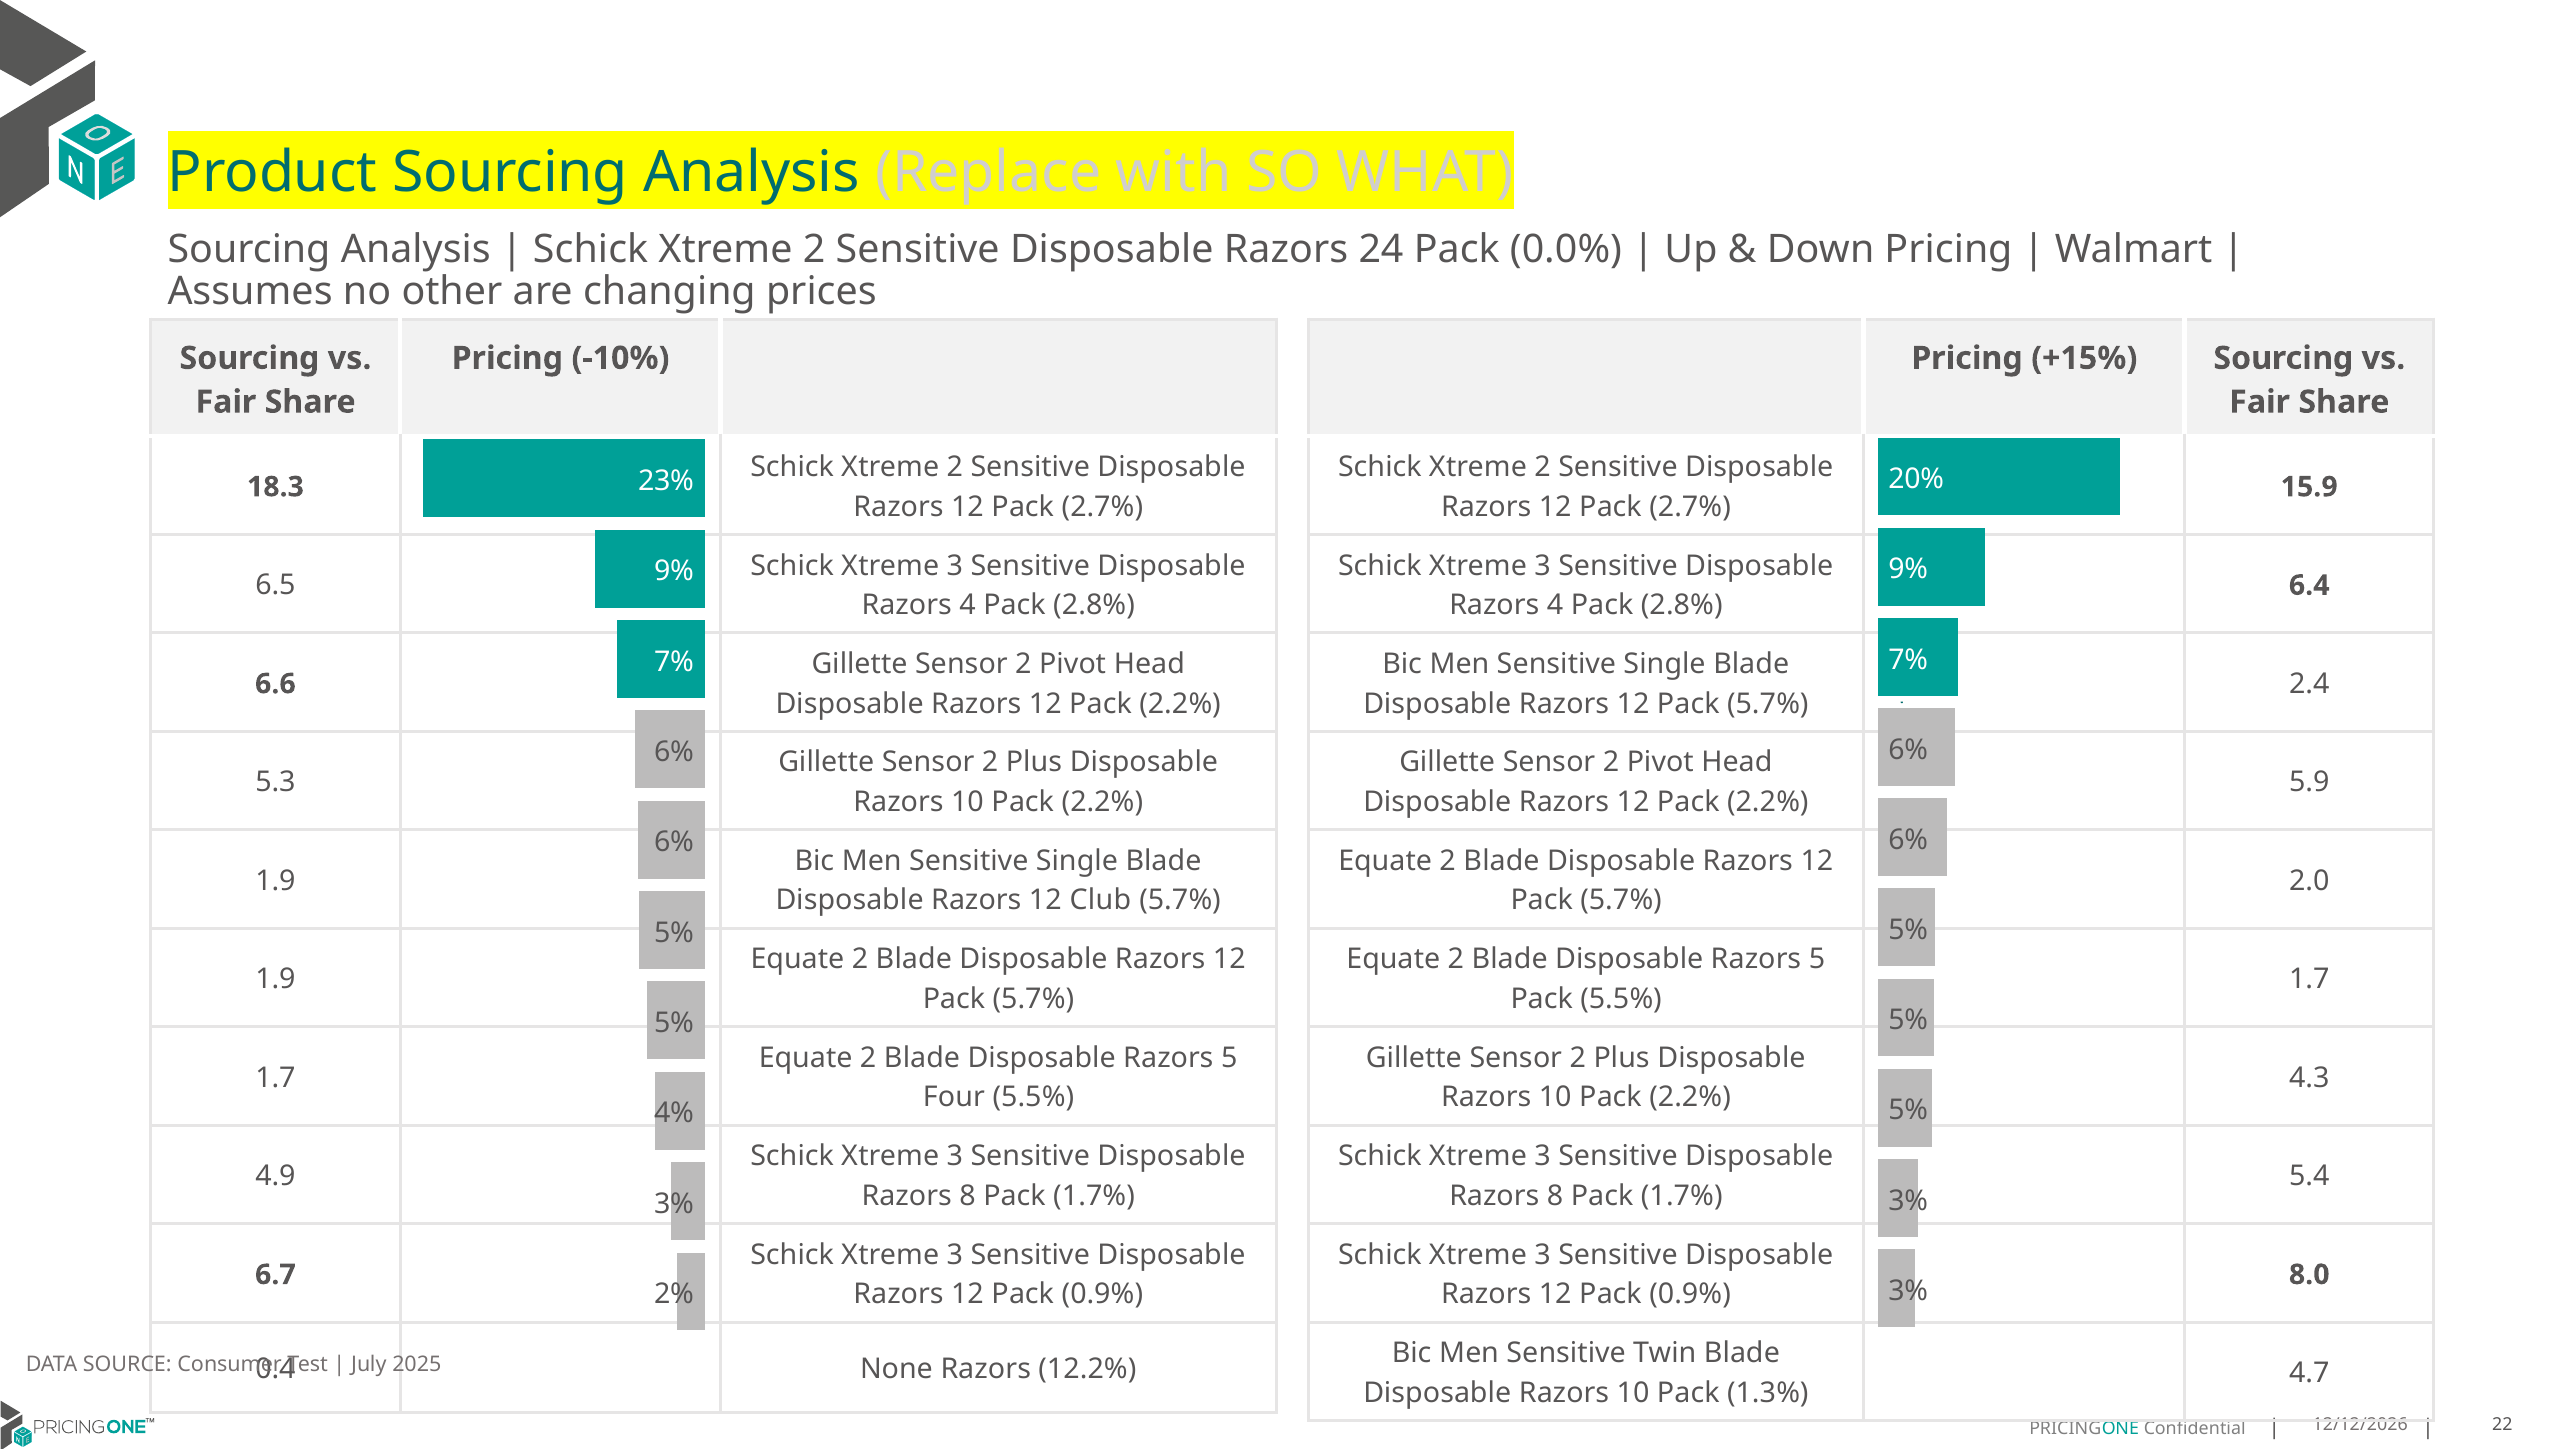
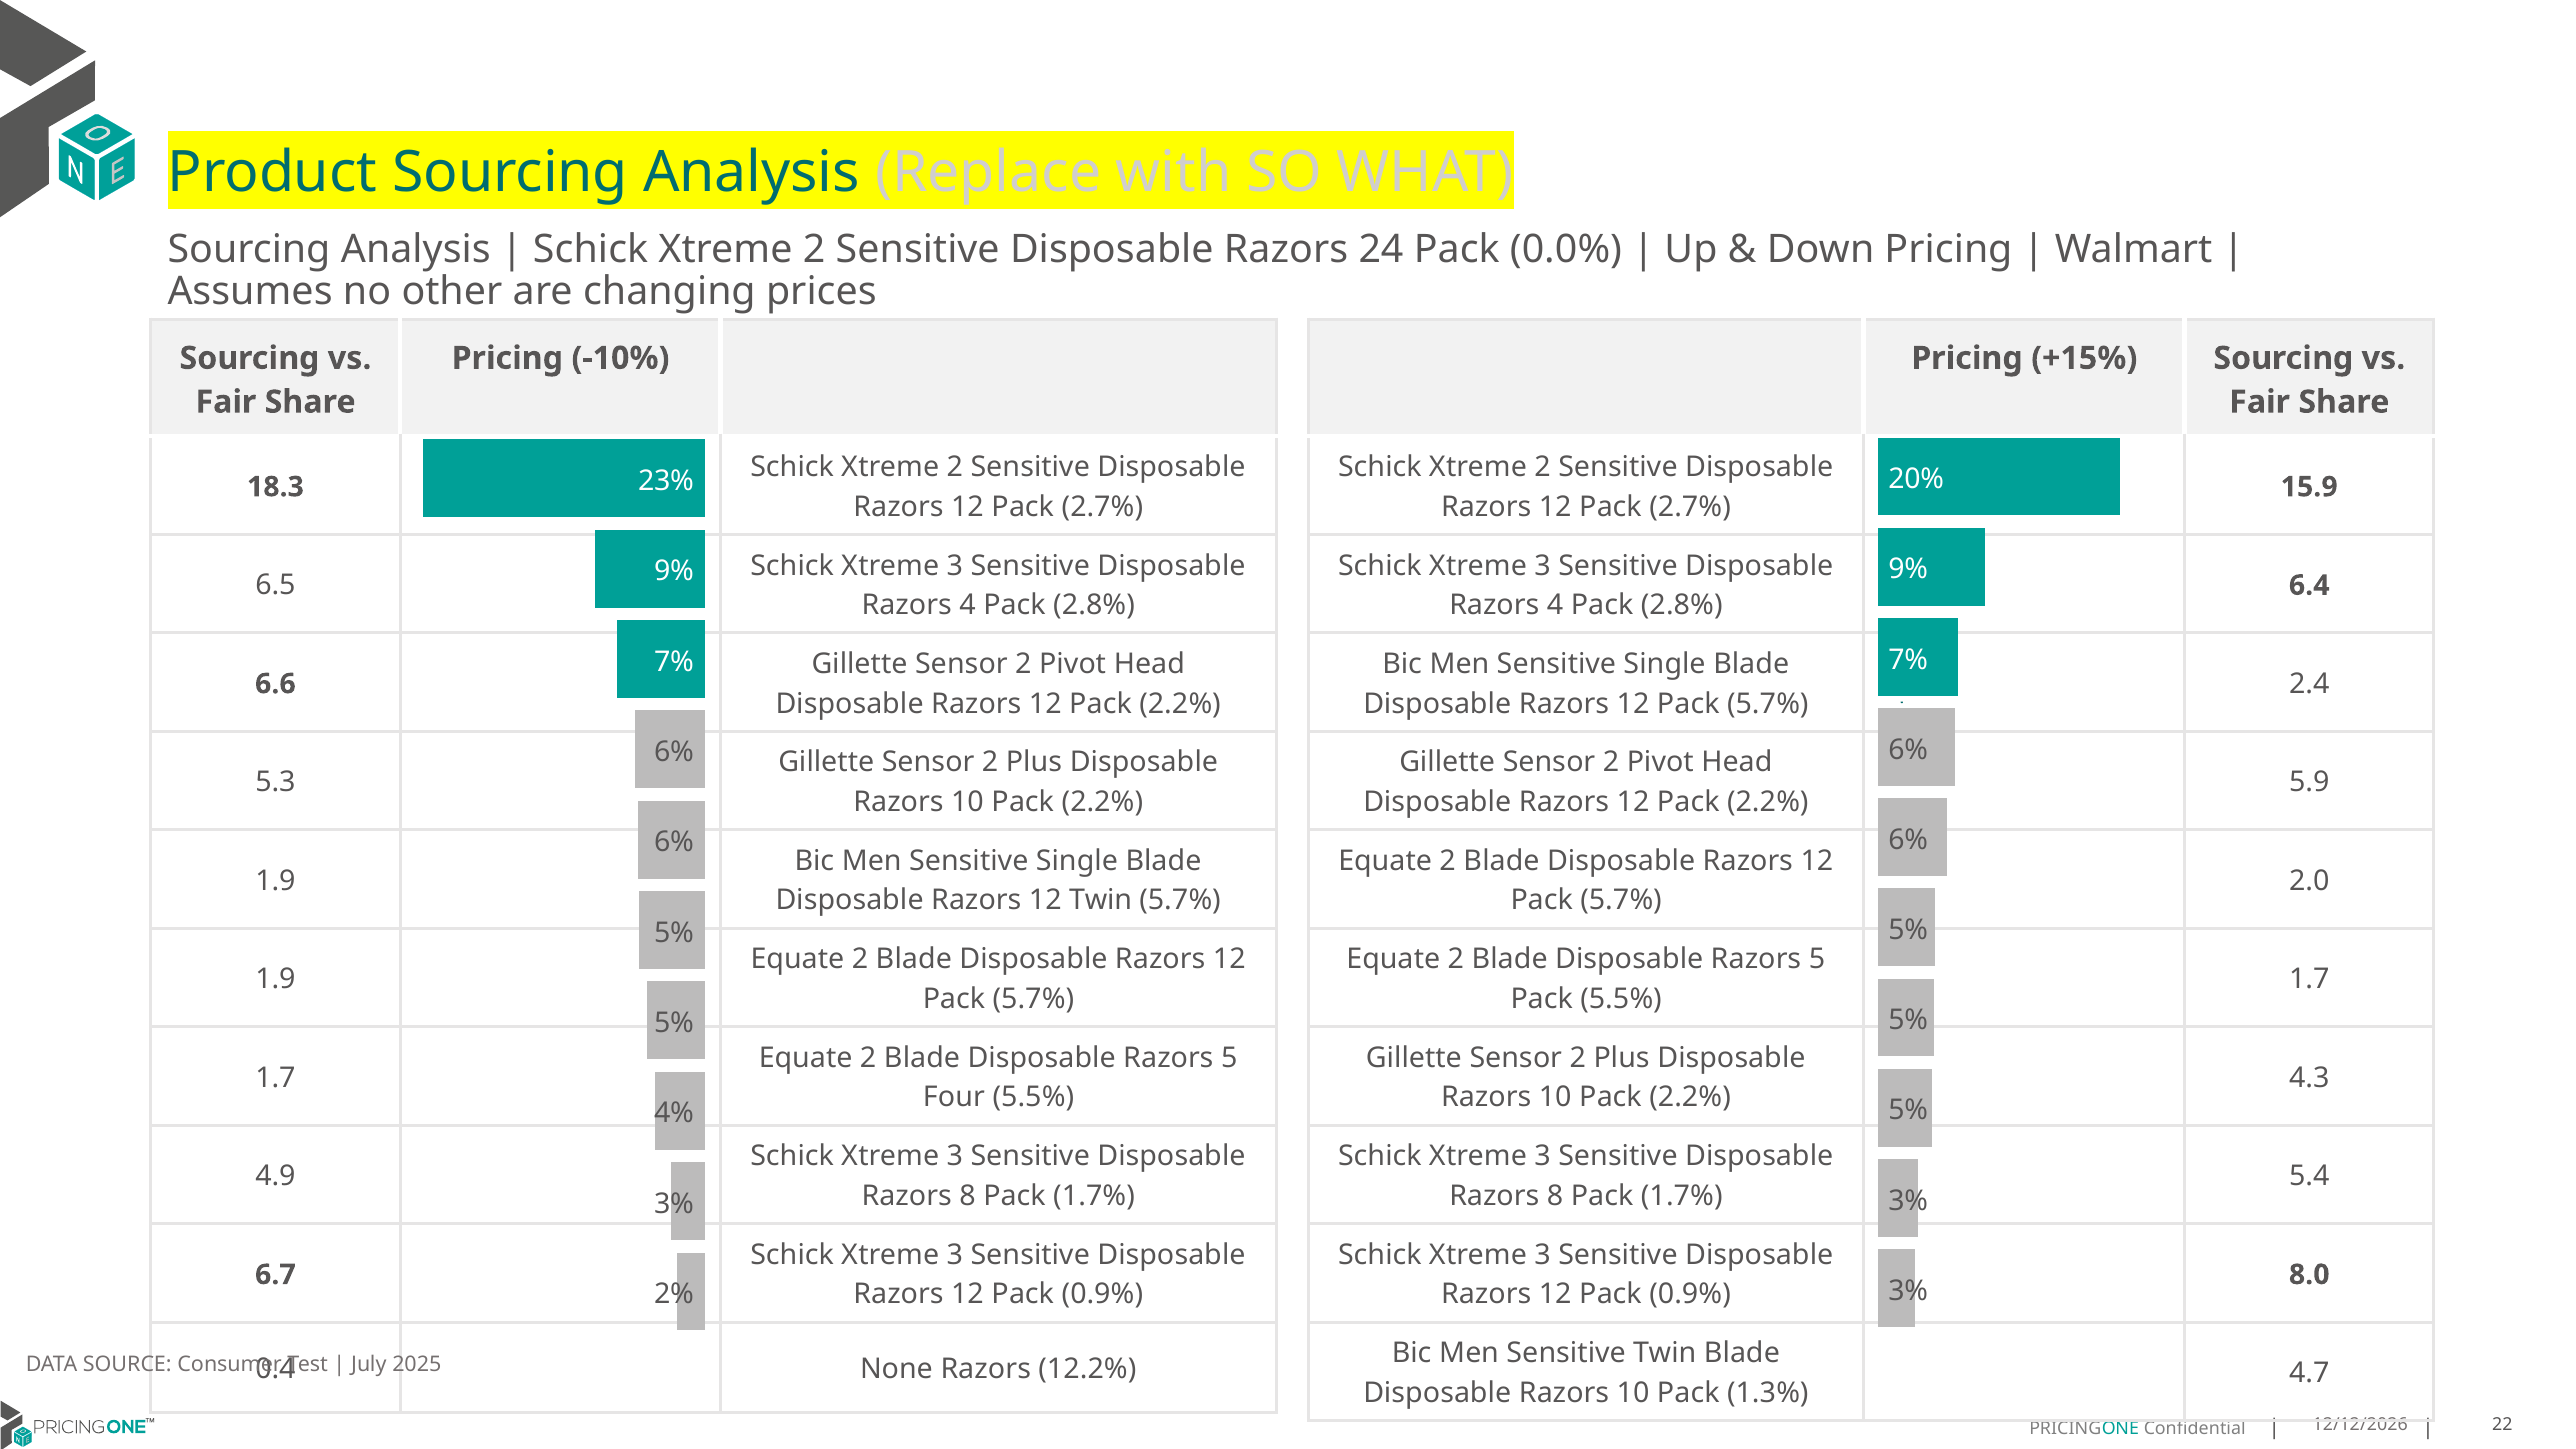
12 Club: Club -> Twin
